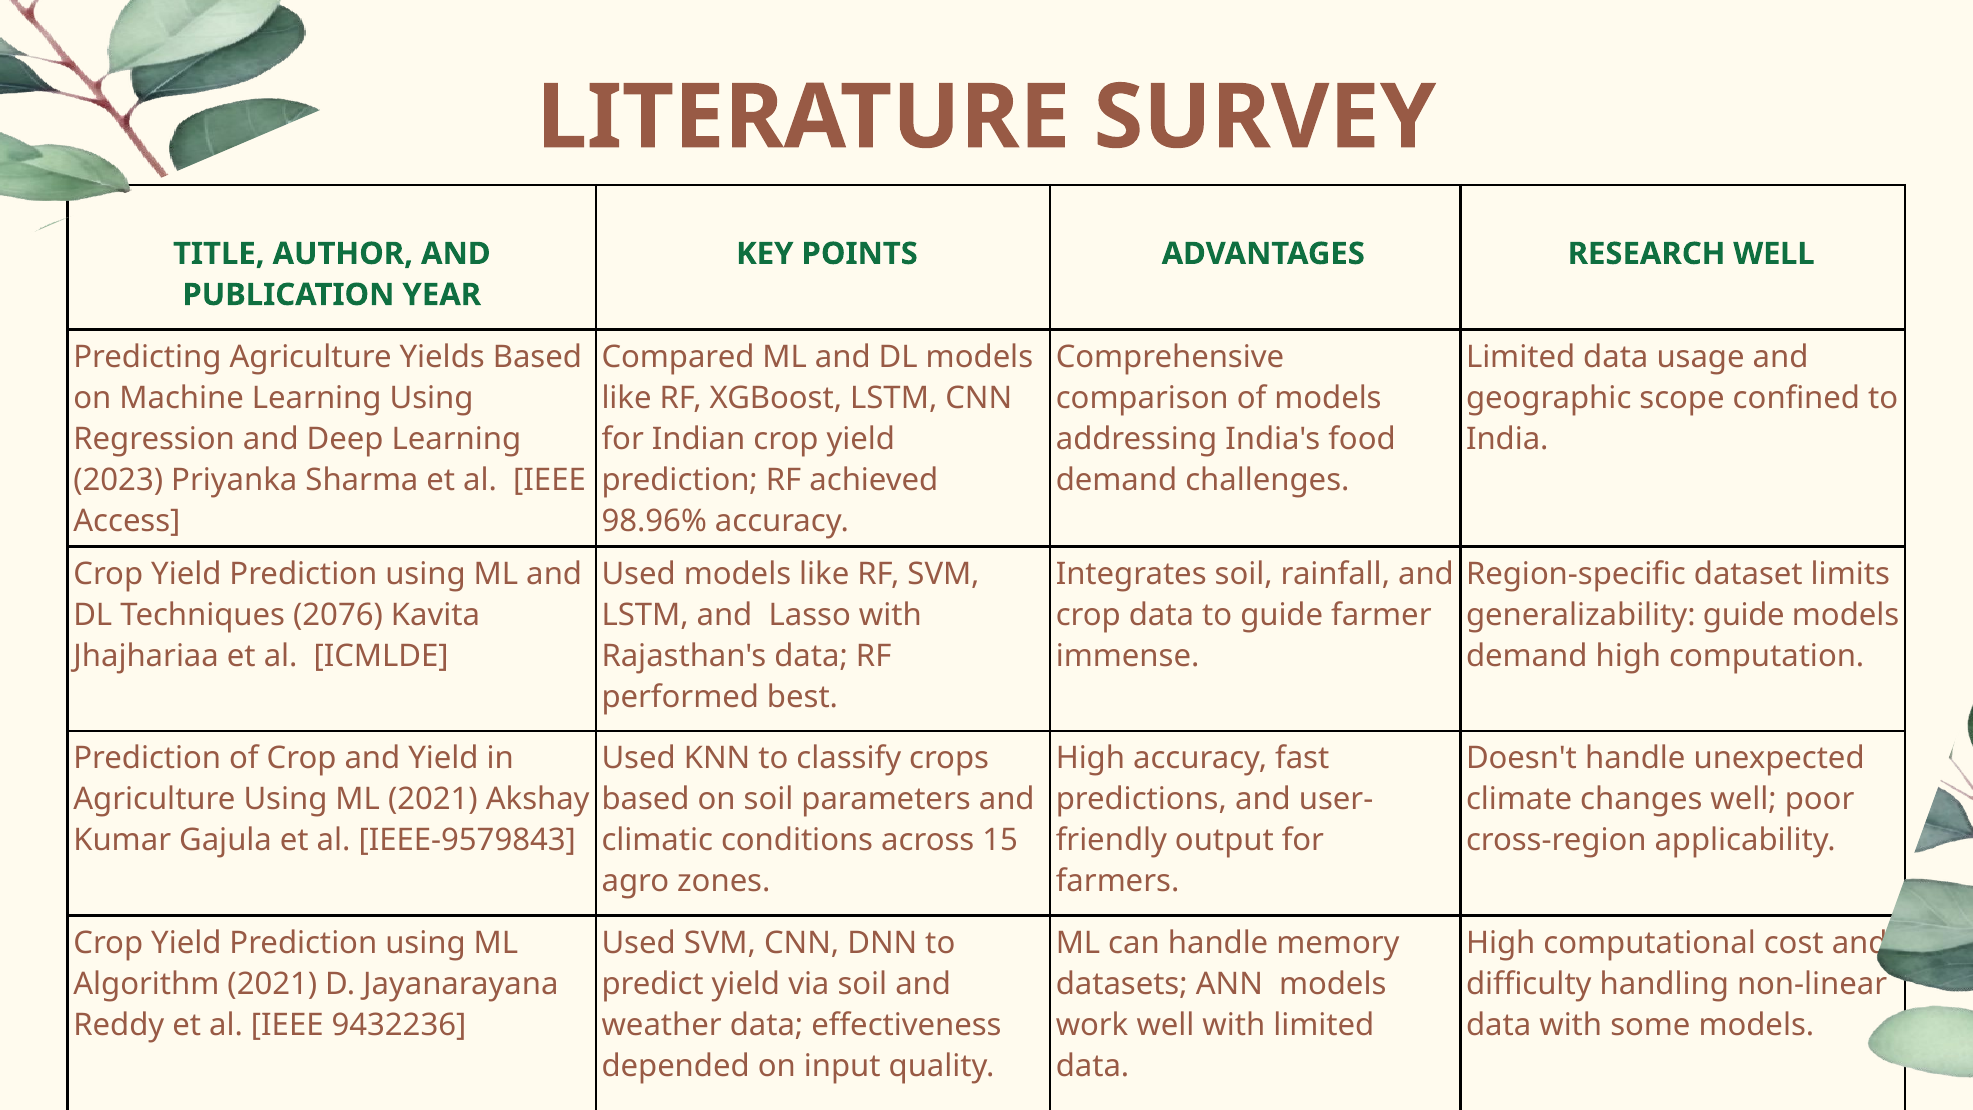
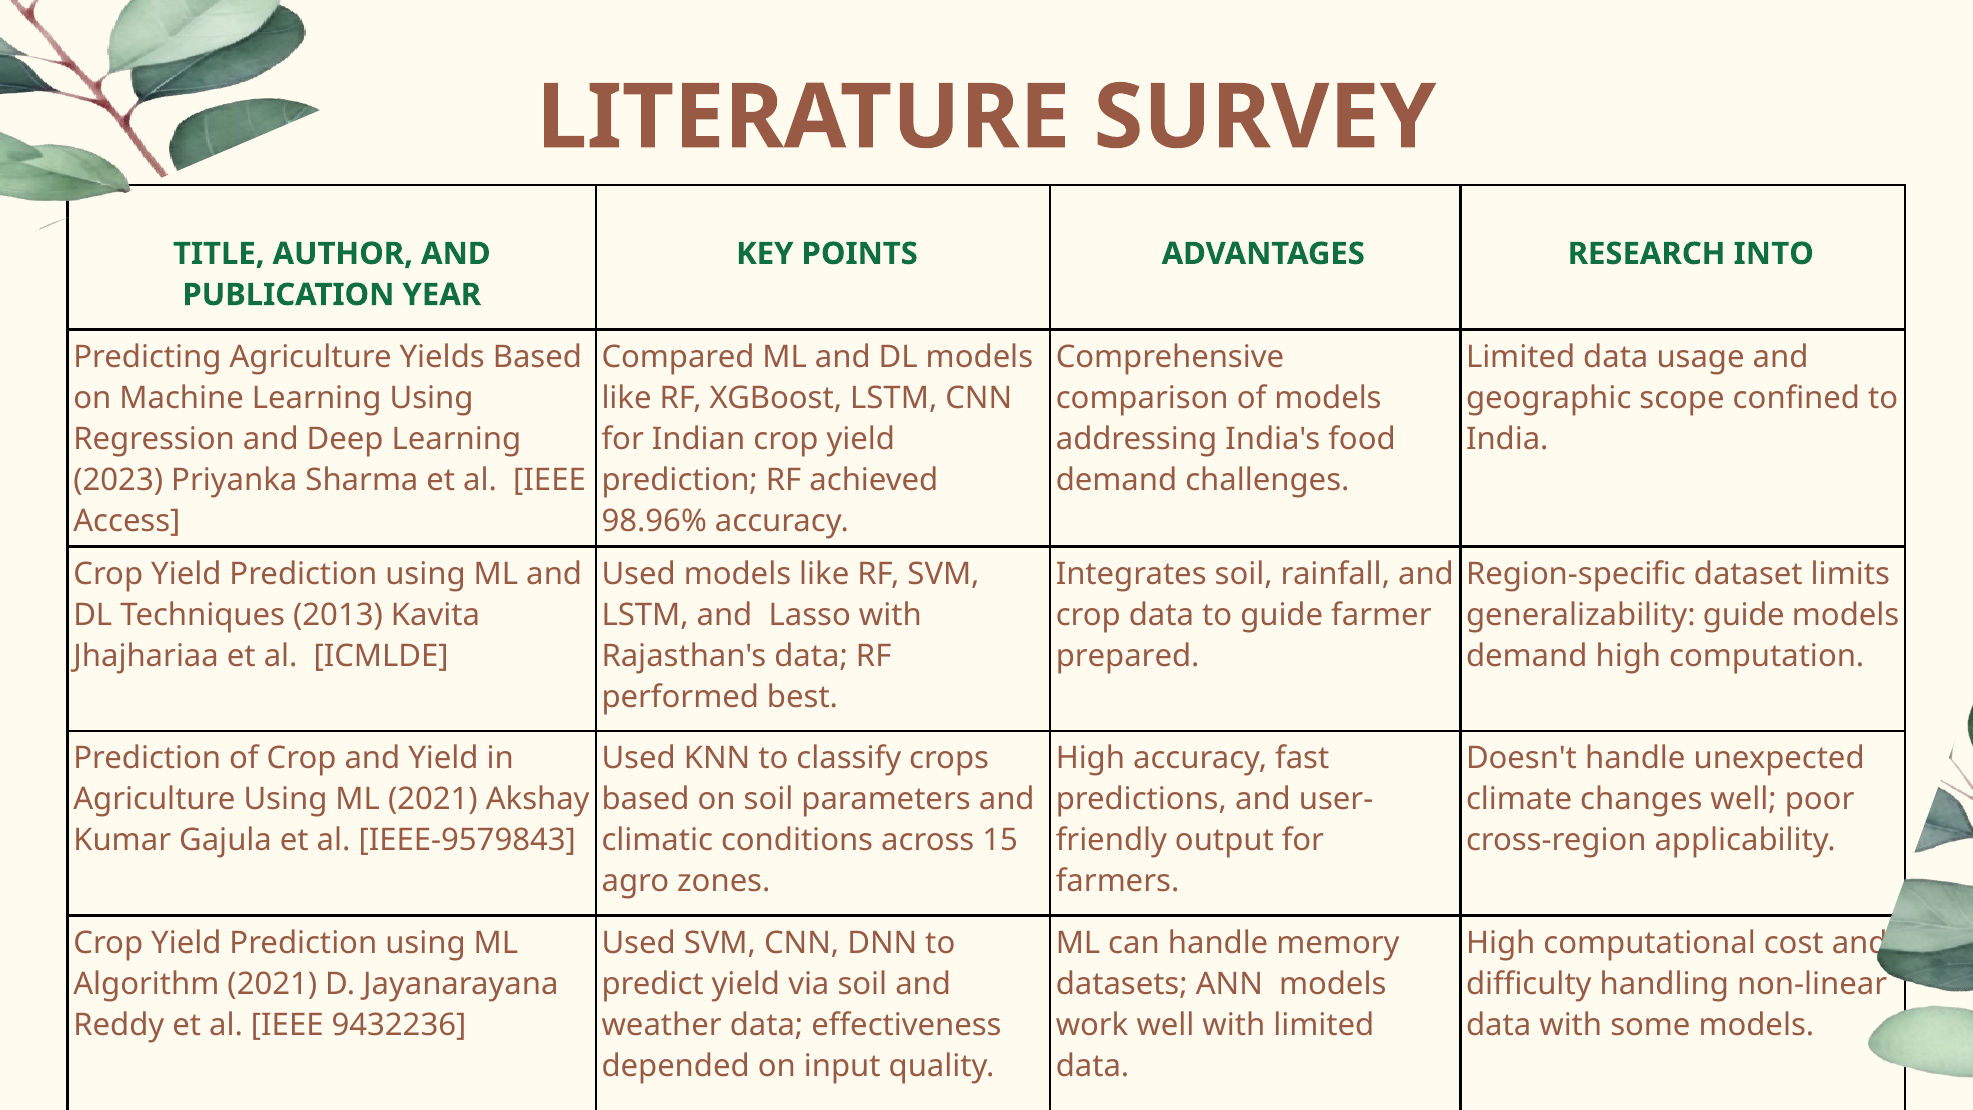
RESEARCH WELL: WELL -> INTO
2076: 2076 -> 2013
immense: immense -> prepared
